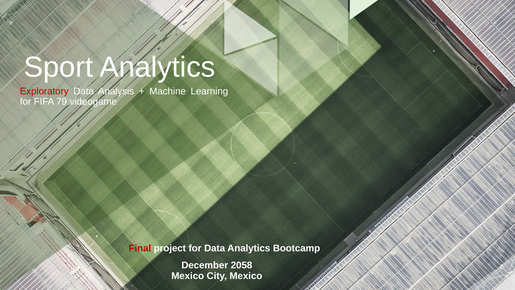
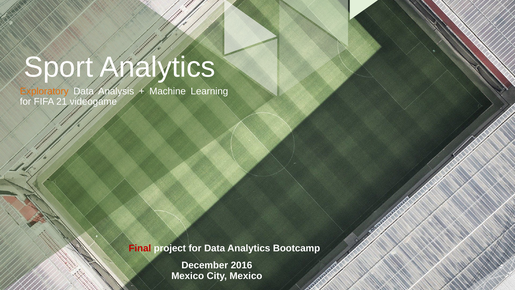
Exploratory colour: red -> orange
79: 79 -> 21
2058: 2058 -> 2016
